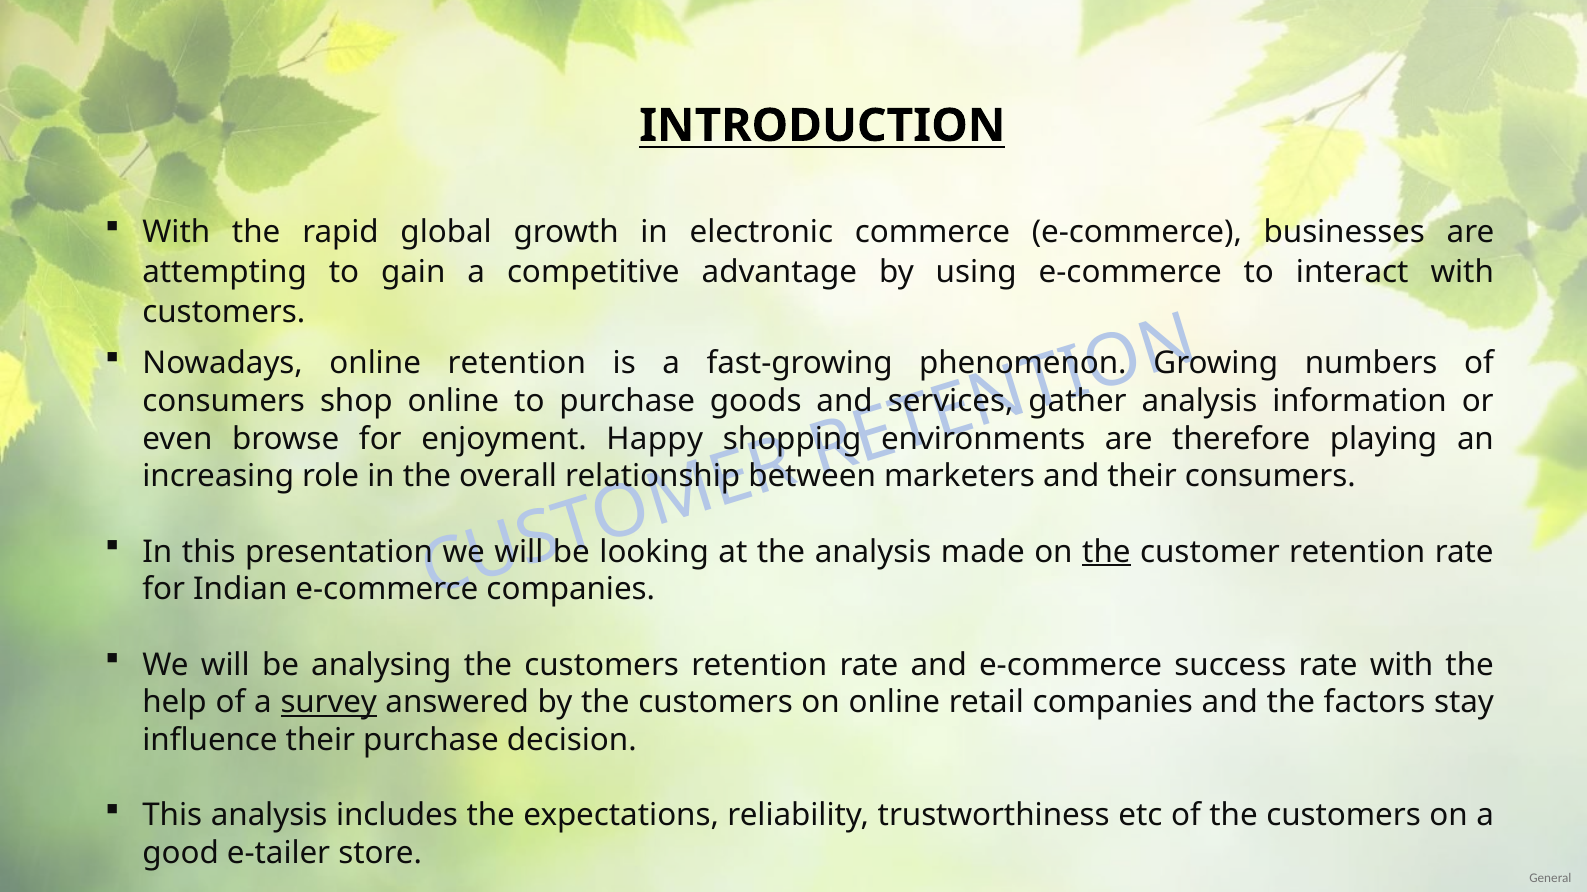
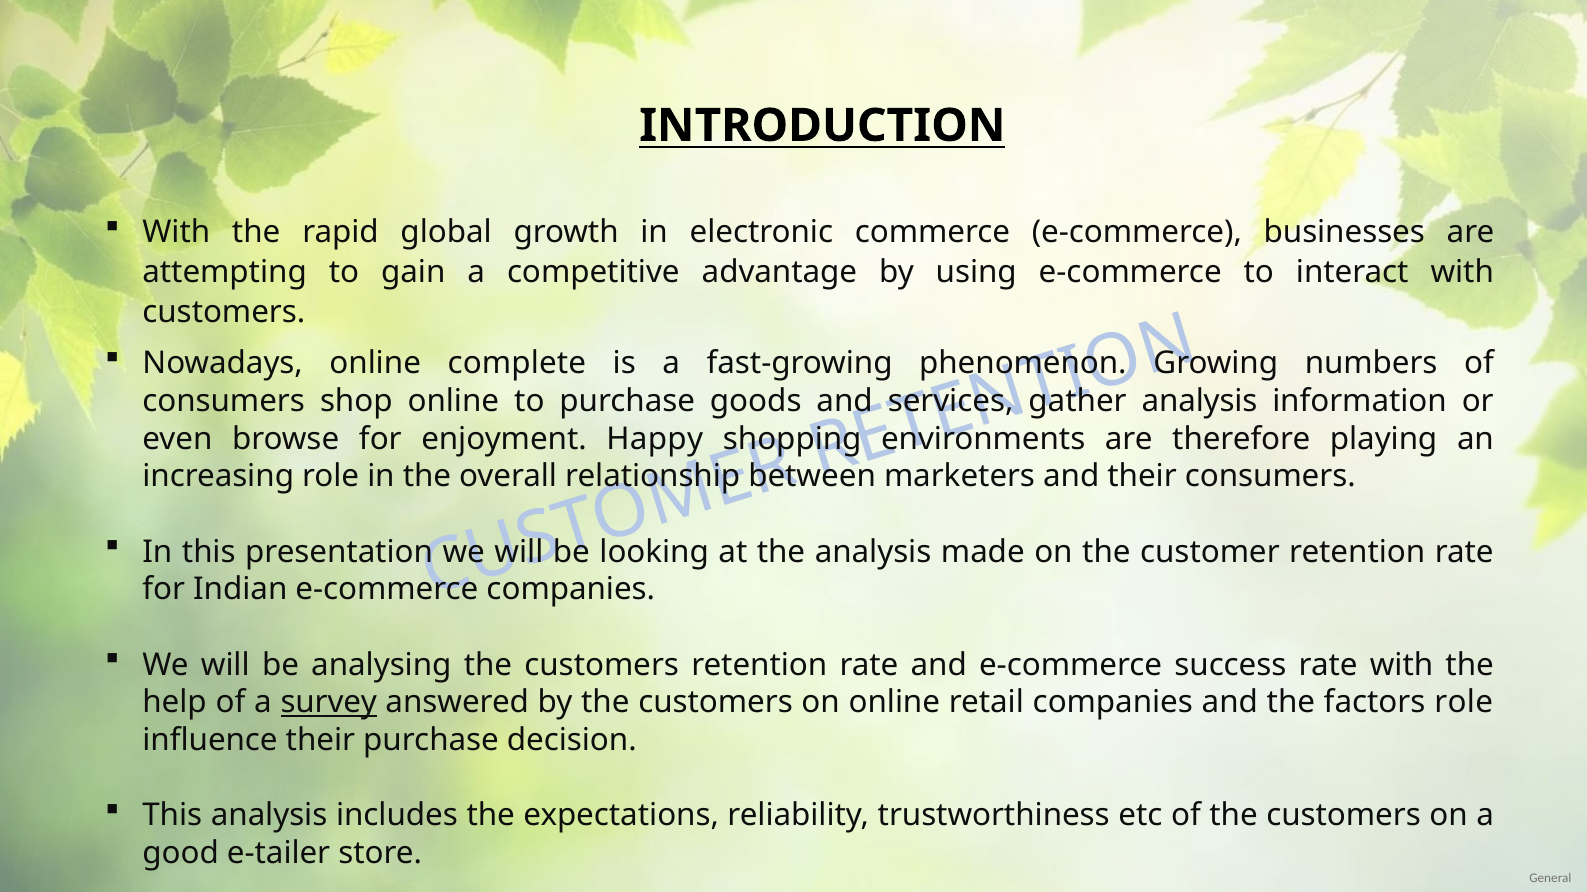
online retention: retention -> complete
the at (1106, 552) underline: present -> none
factors stay: stay -> role
